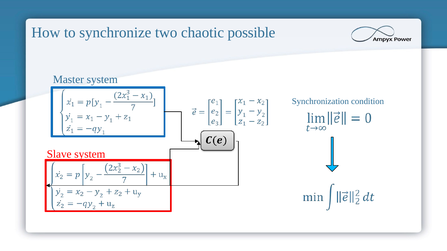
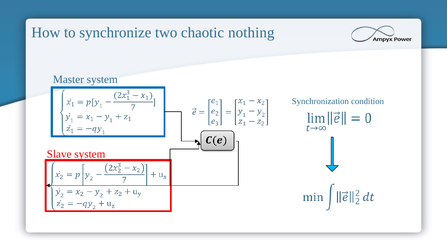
possible: possible -> nothing
